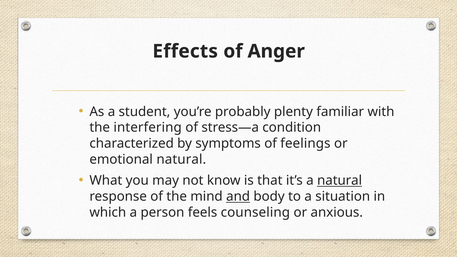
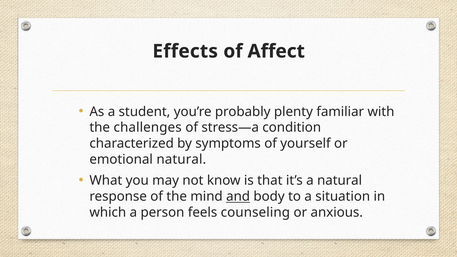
Anger: Anger -> Affect
interfering: interfering -> challenges
feelings: feelings -> yourself
natural at (340, 181) underline: present -> none
